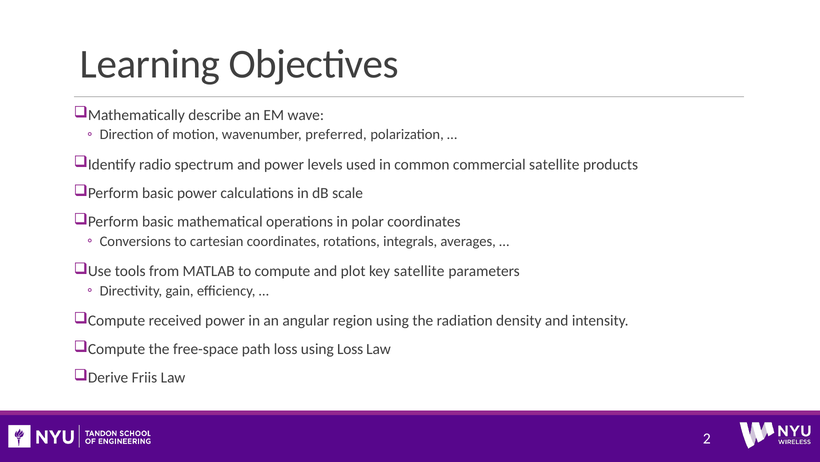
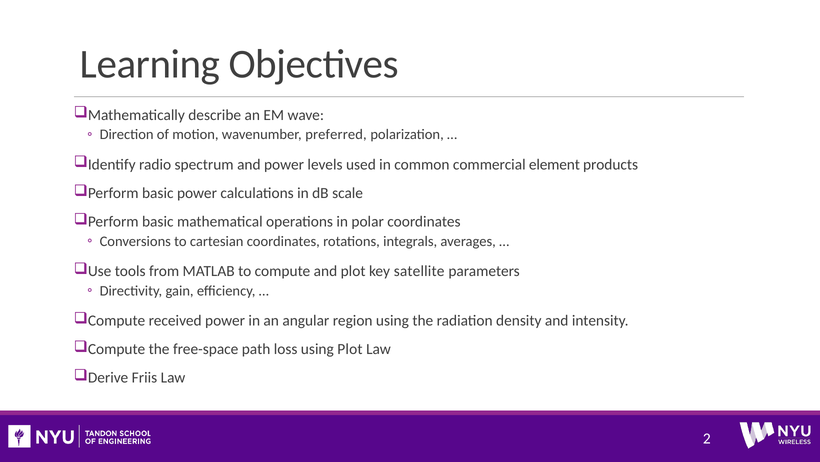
commercial satellite: satellite -> element
using Loss: Loss -> Plot
